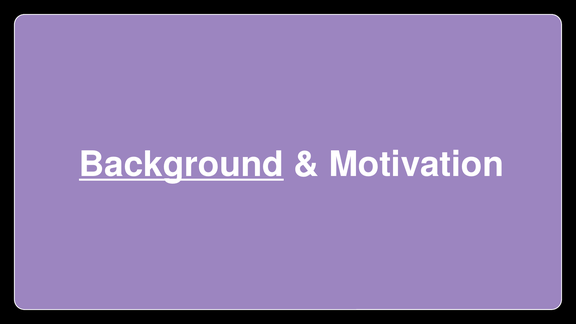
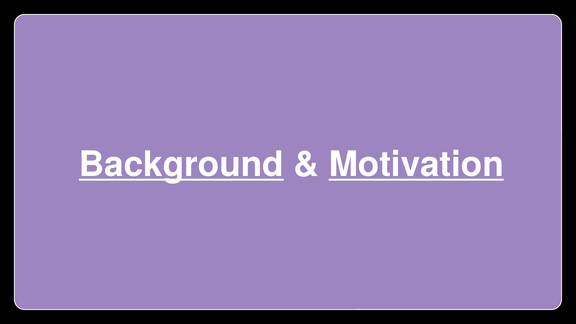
Motivation underline: none -> present
